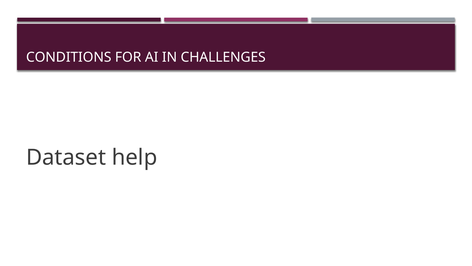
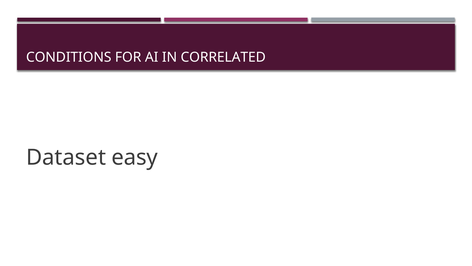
CHALLENGES: CHALLENGES -> CORRELATED
help: help -> easy
